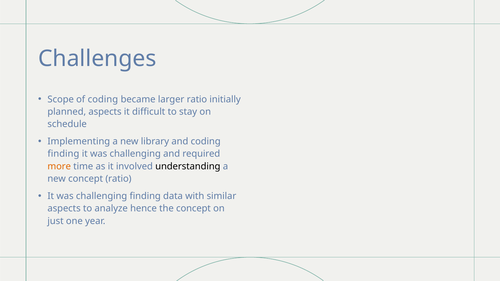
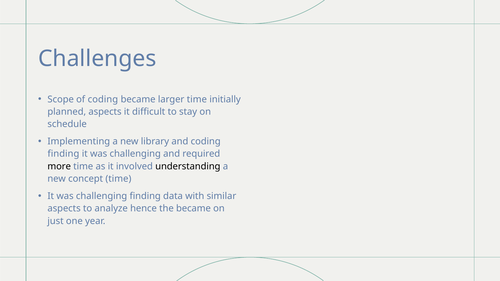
larger ratio: ratio -> time
more colour: orange -> black
concept ratio: ratio -> time
the concept: concept -> became
